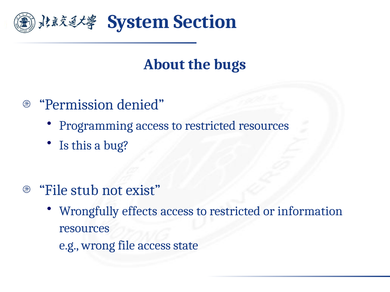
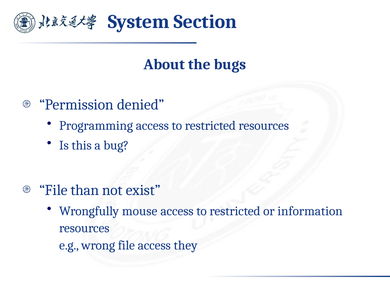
stub: stub -> than
effects: effects -> mouse
state: state -> they
